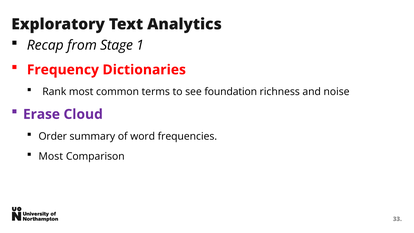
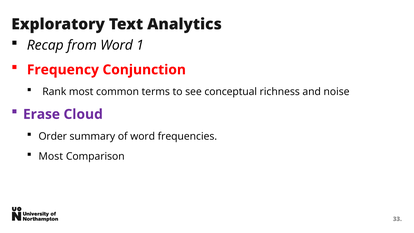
from Stage: Stage -> Word
Dictionaries: Dictionaries -> Conjunction
foundation: foundation -> conceptual
